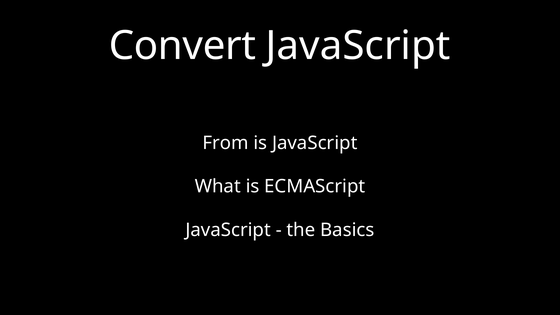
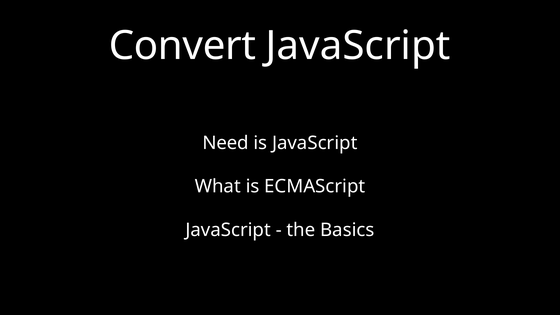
From: From -> Need
